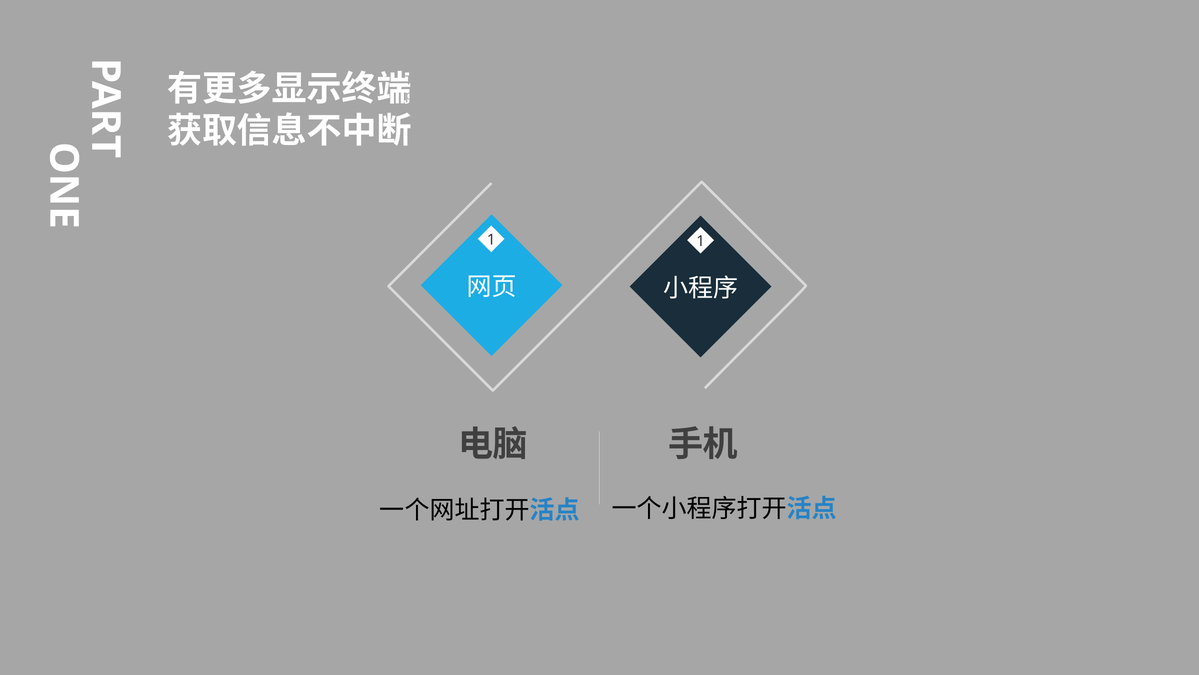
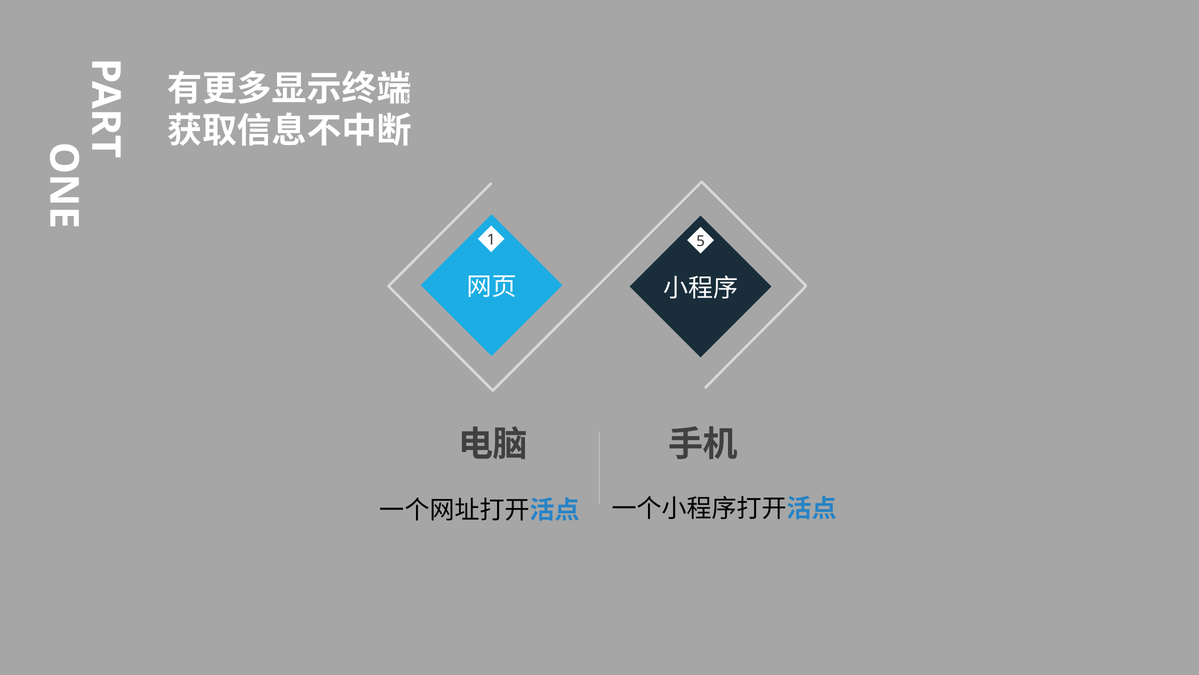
1 1: 1 -> 5
